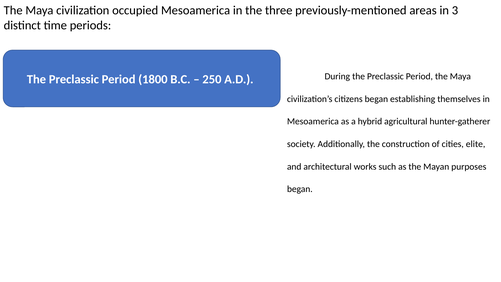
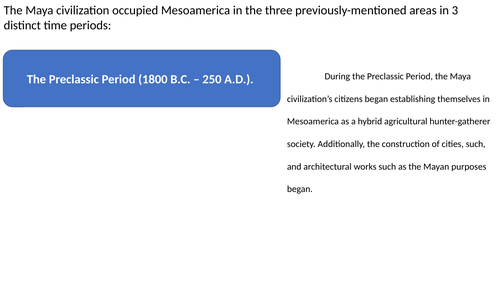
cities elite: elite -> such
